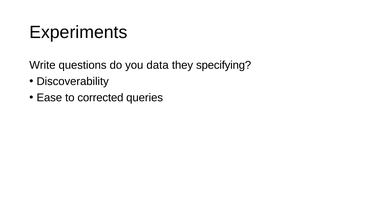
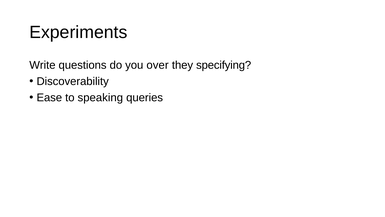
data: data -> over
corrected: corrected -> speaking
